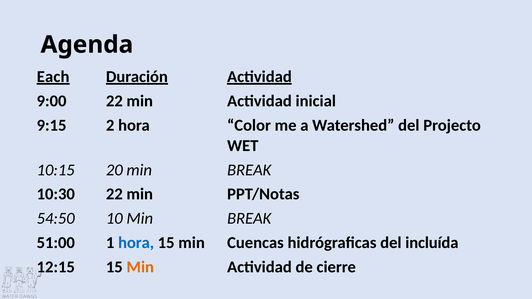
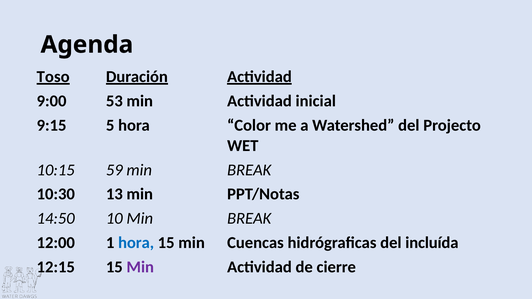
Each: Each -> Toso
9:00 22: 22 -> 53
2: 2 -> 5
20: 20 -> 59
10:30 22: 22 -> 13
54:50: 54:50 -> 14:50
51:00: 51:00 -> 12:00
Min at (140, 267) colour: orange -> purple
